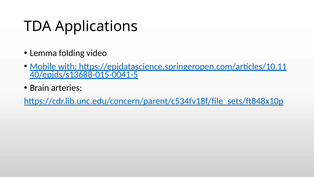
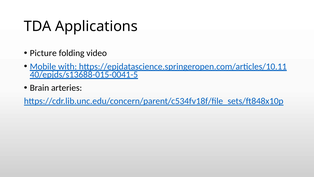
Lemma: Lemma -> Picture
